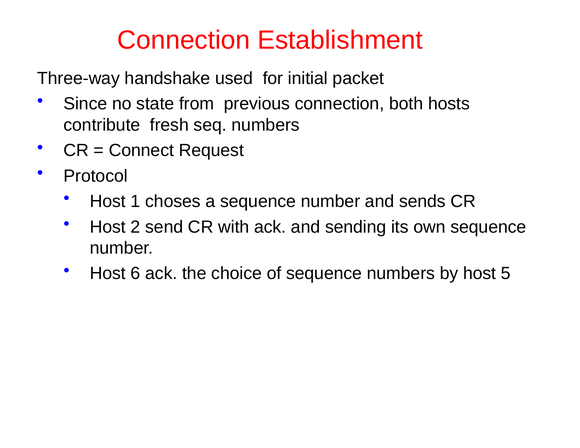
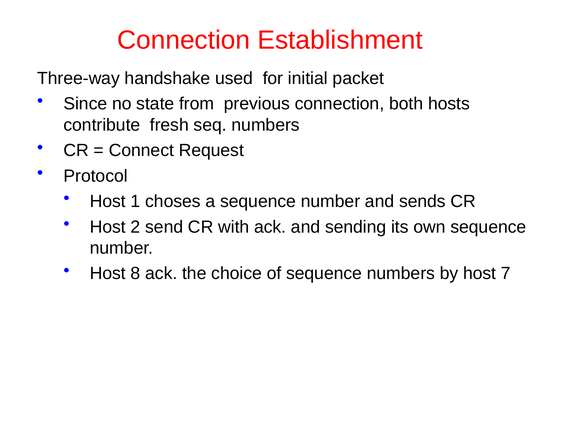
6: 6 -> 8
5: 5 -> 7
